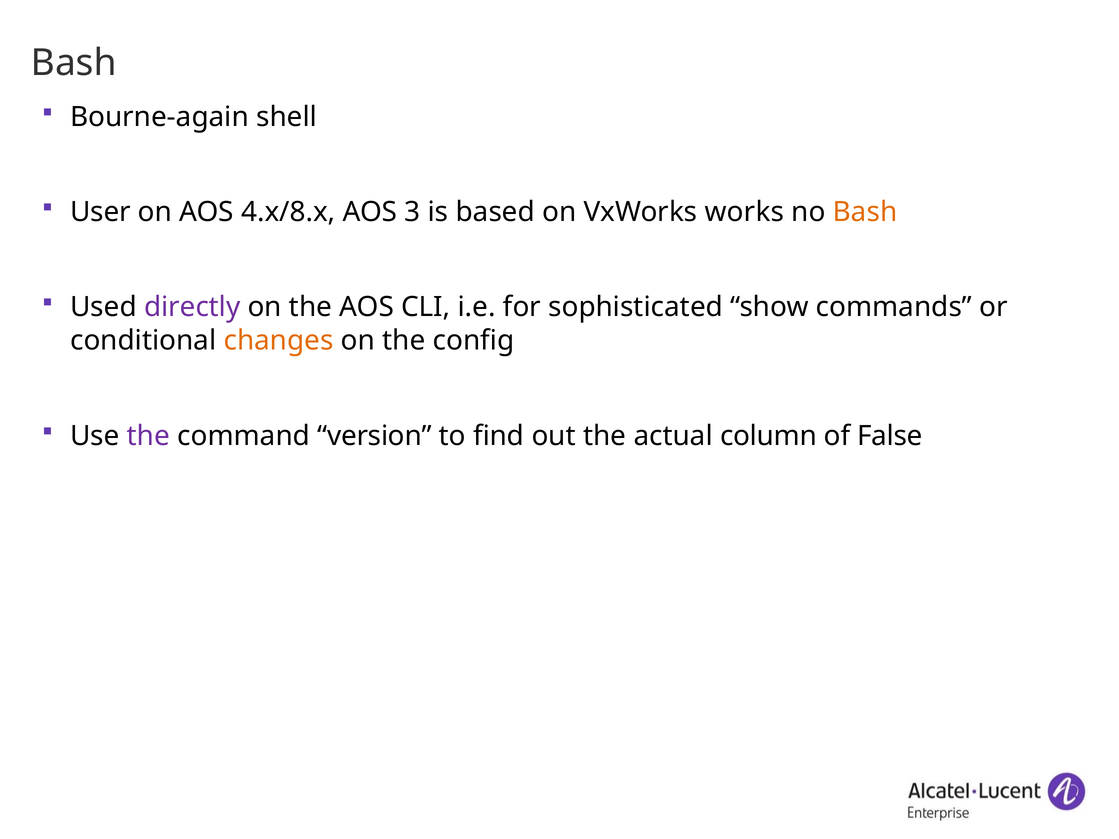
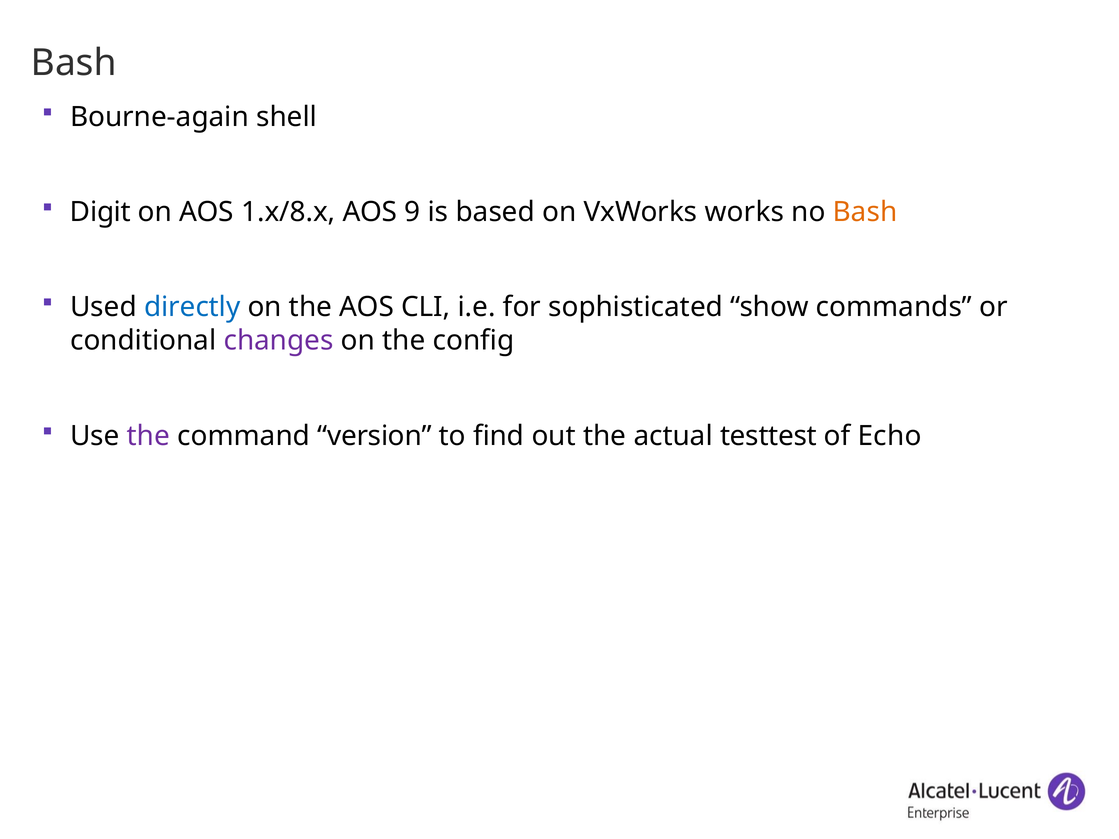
User: User -> Digit
4.x/8.x: 4.x/8.x -> 1.x/8.x
3: 3 -> 9
directly colour: purple -> blue
changes colour: orange -> purple
column: column -> testtest
False: False -> Echo
